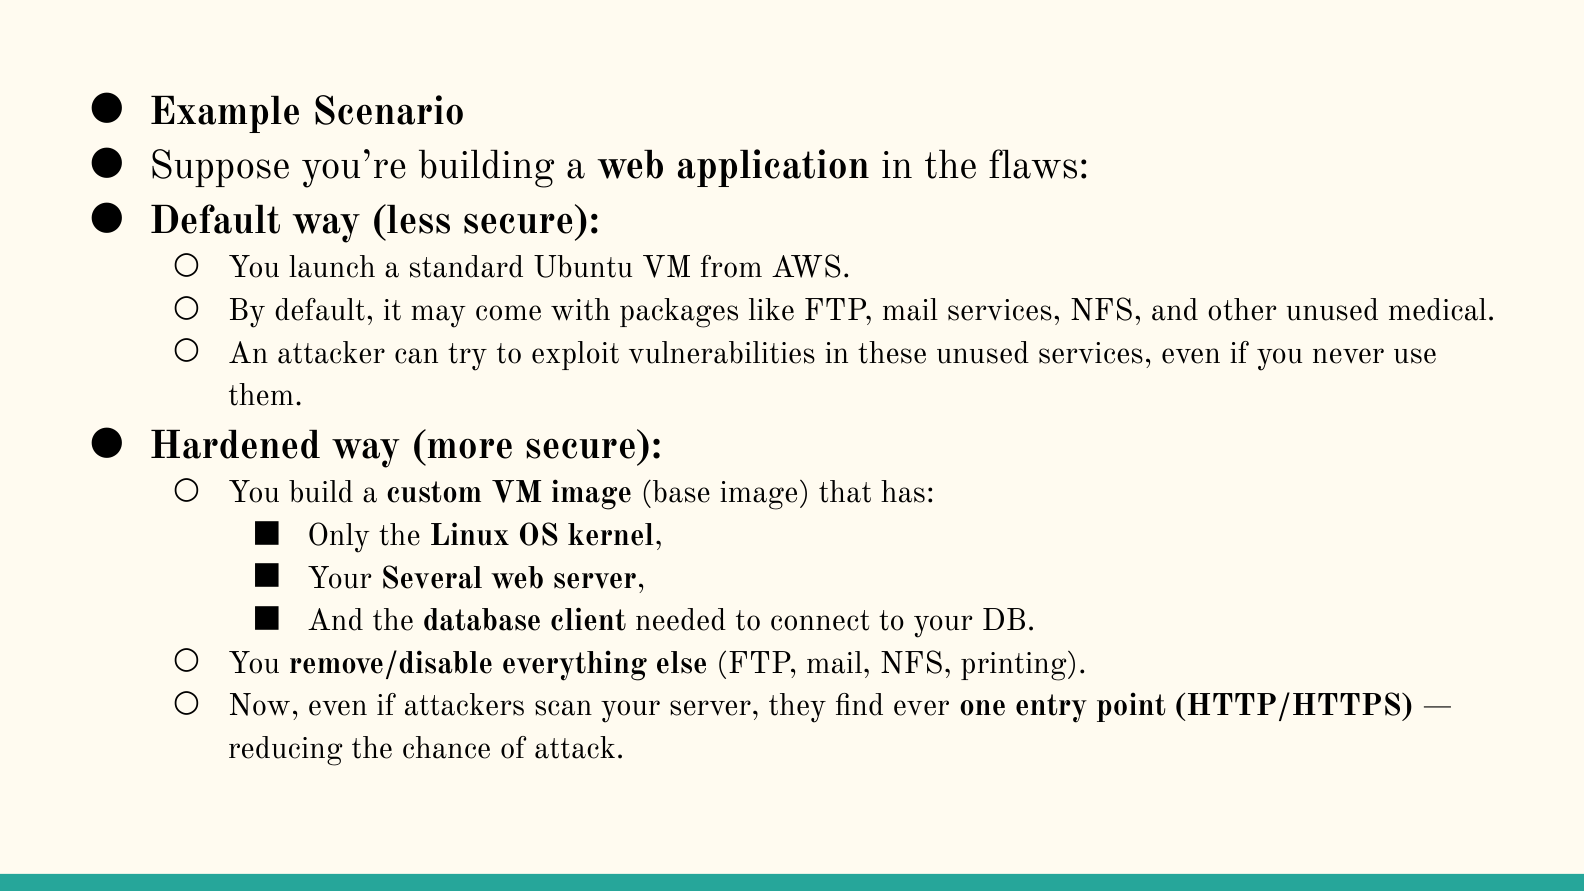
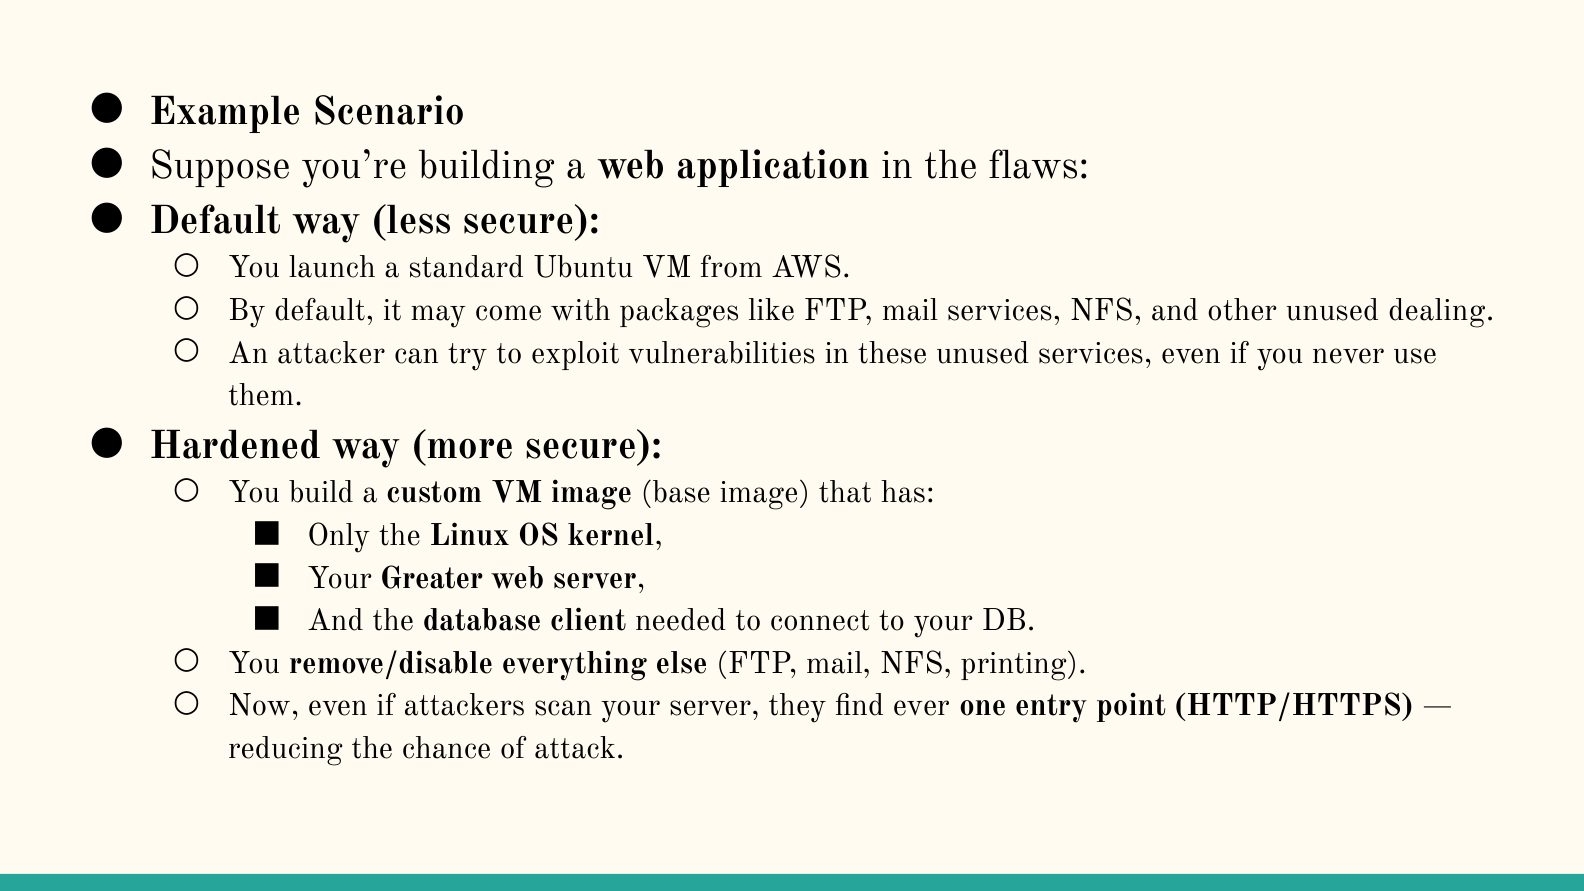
medical: medical -> dealing
Several: Several -> Greater
